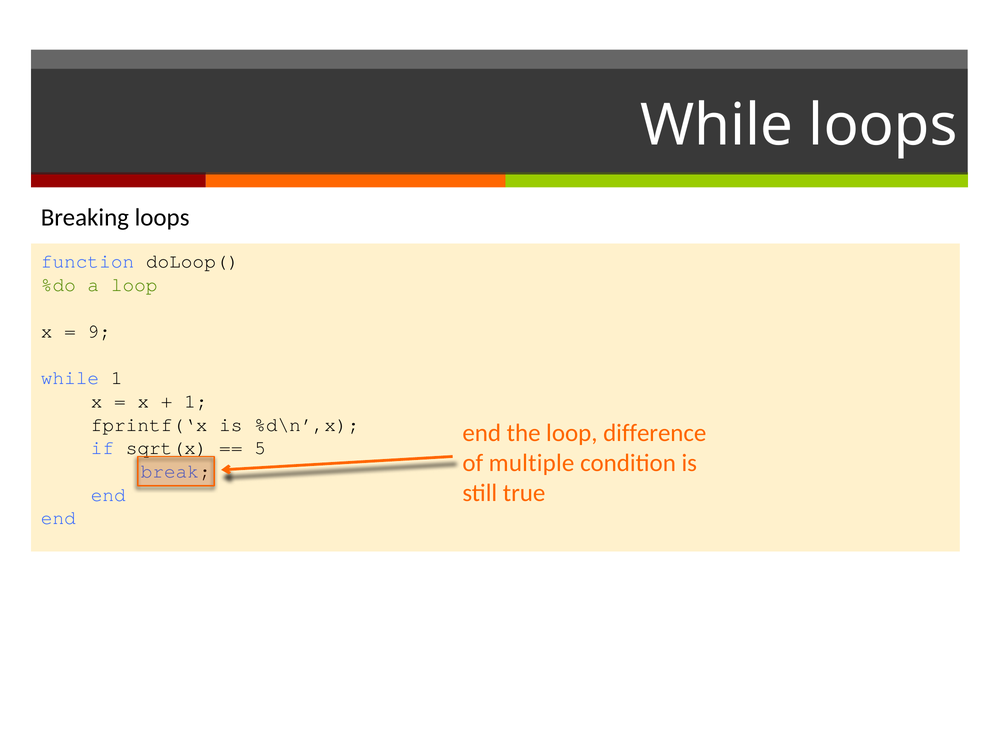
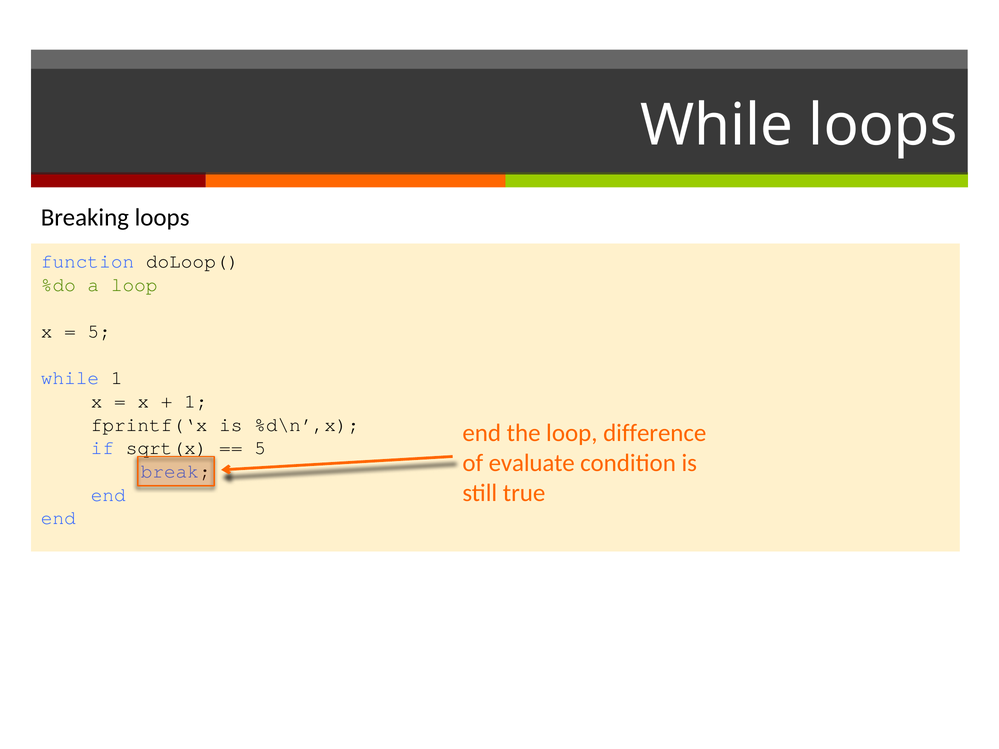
9 at (99, 332): 9 -> 5
multiple: multiple -> evaluate
